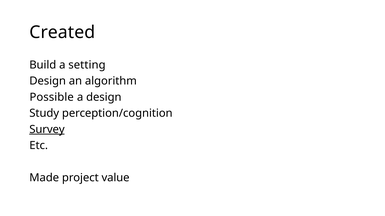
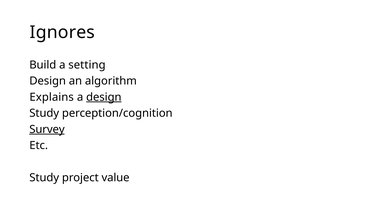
Created: Created -> Ignores
Possible: Possible -> Explains
design at (104, 97) underline: none -> present
Made at (44, 178): Made -> Study
